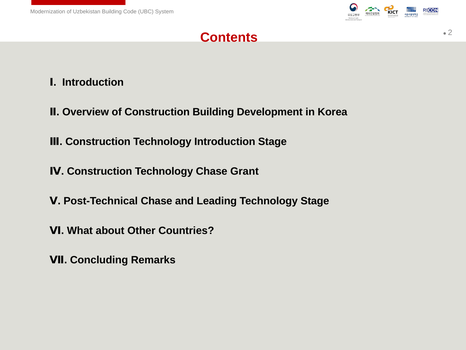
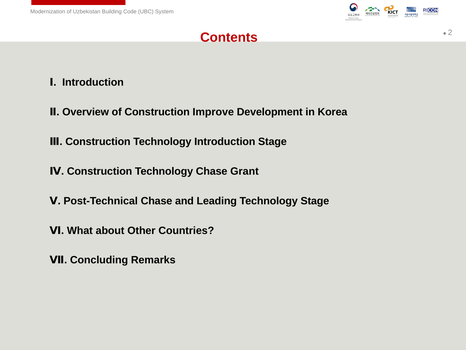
Construction Building: Building -> Improve
